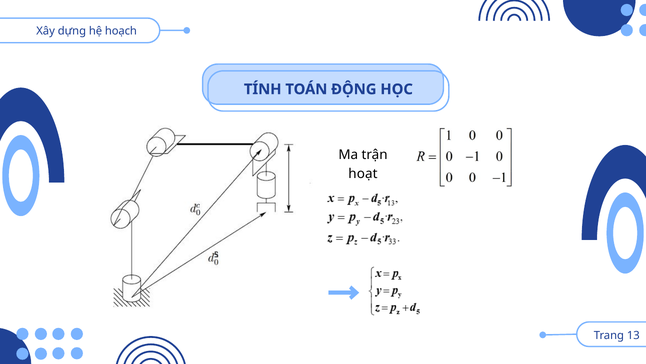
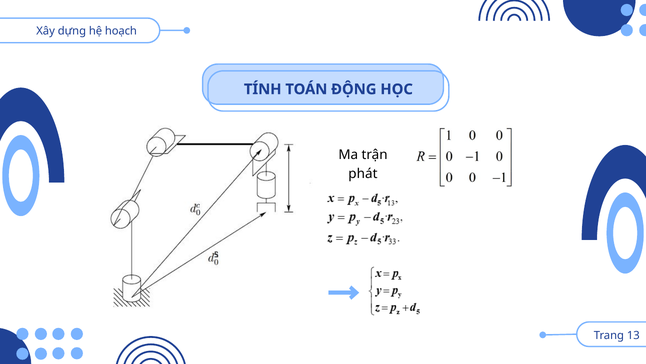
hoạt: hoạt -> phát
